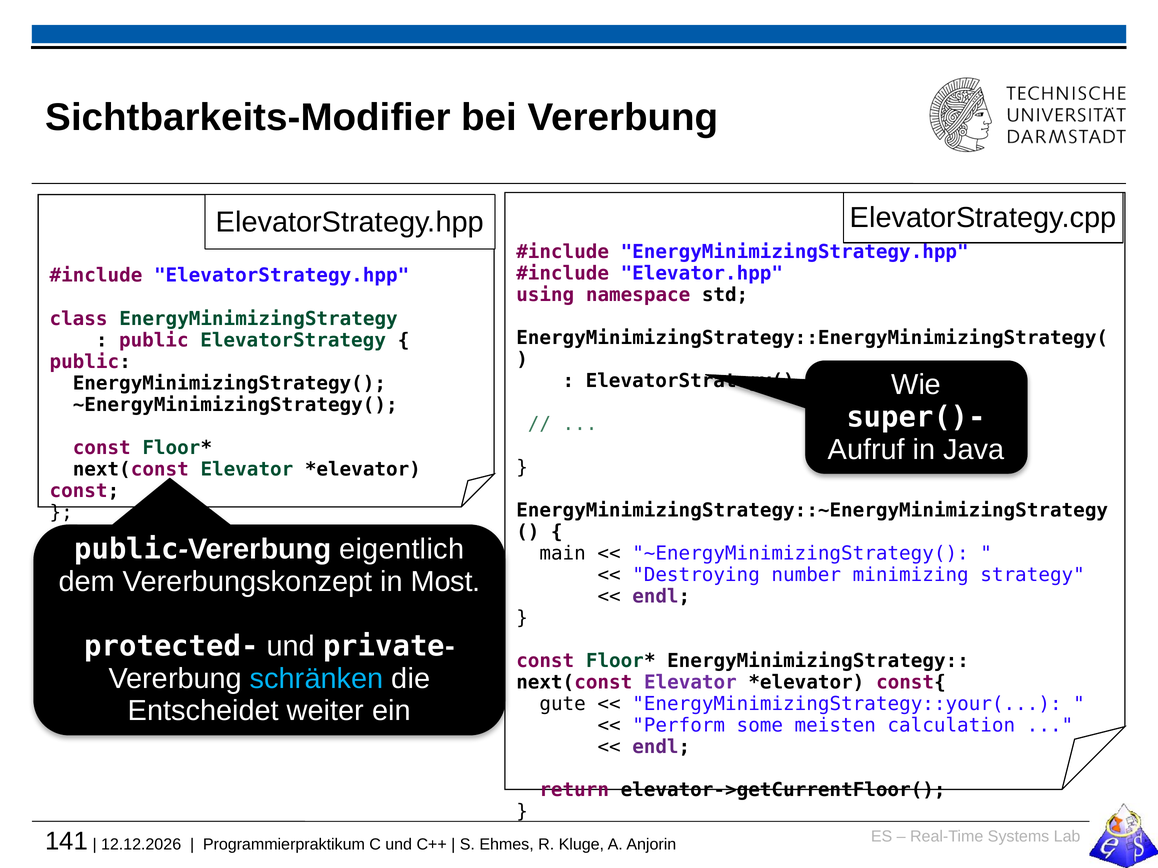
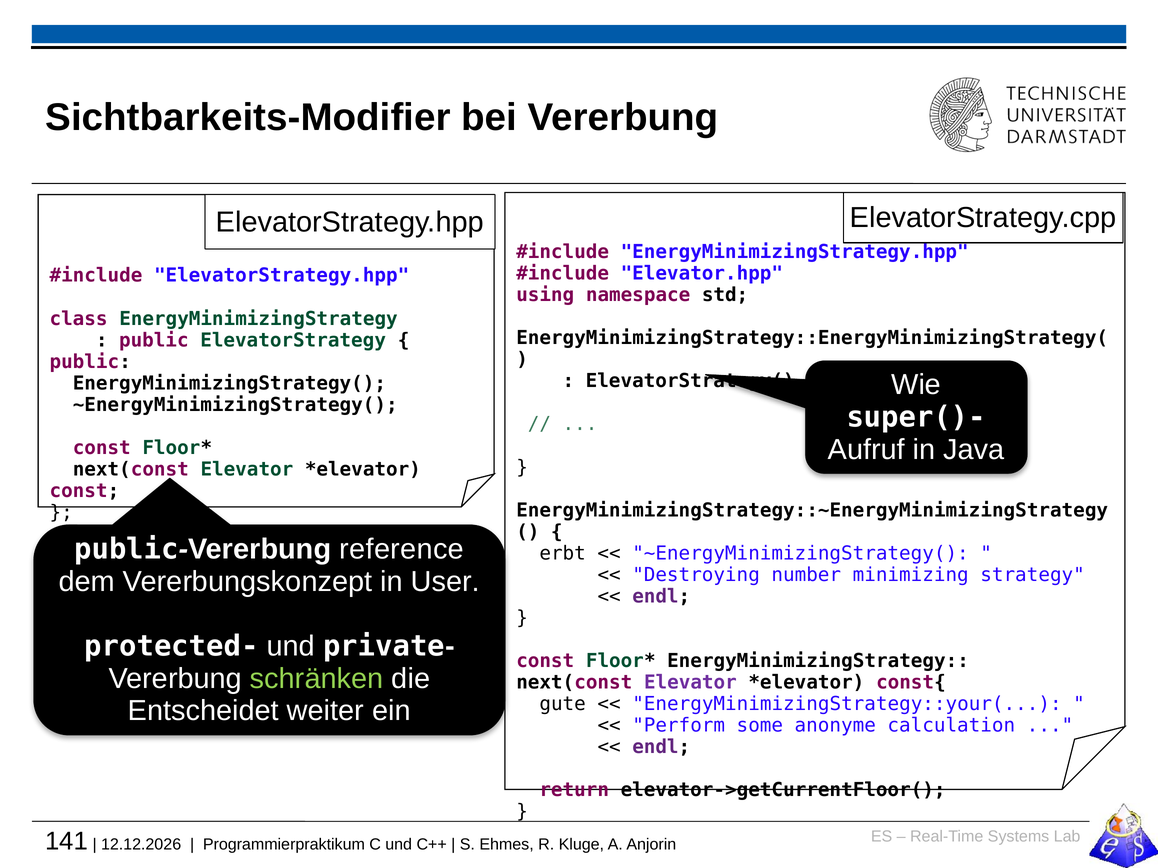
eigentlich: eigentlich -> reference
main: main -> erbt
Most: Most -> User
schränken colour: light blue -> light green
meisten: meisten -> anonyme
